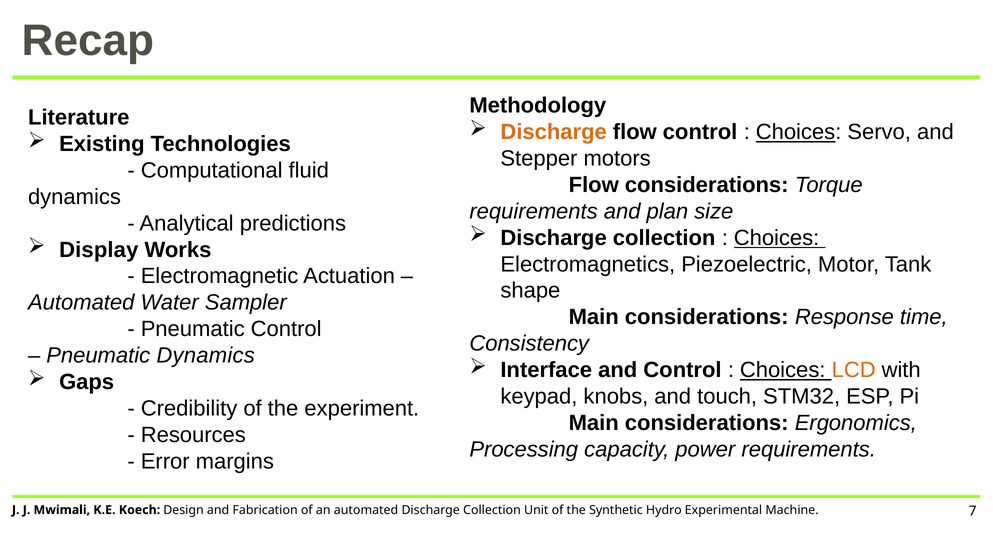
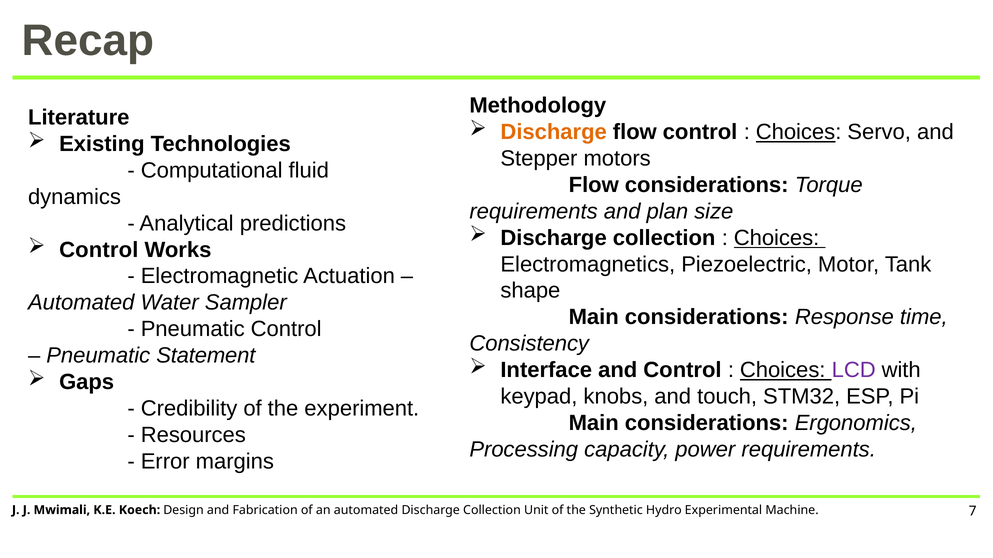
Display at (99, 250): Display -> Control
Pneumatic Dynamics: Dynamics -> Statement
LCD colour: orange -> purple
